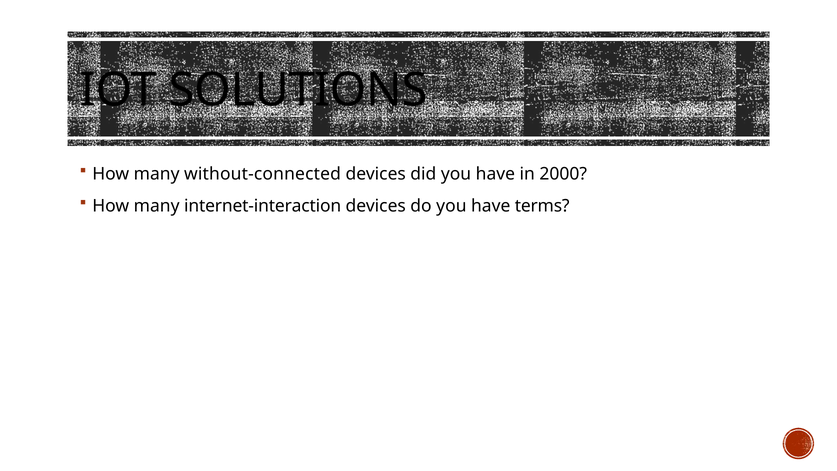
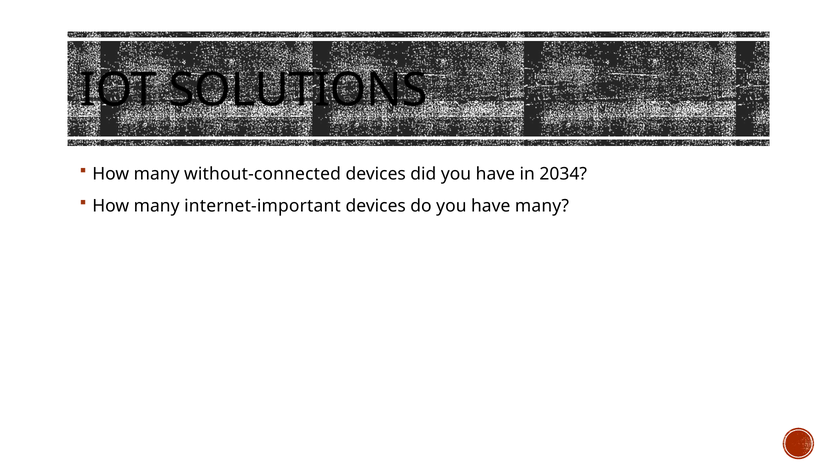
2000: 2000 -> 2034
internet-interaction: internet-interaction -> internet-important
have terms: terms -> many
